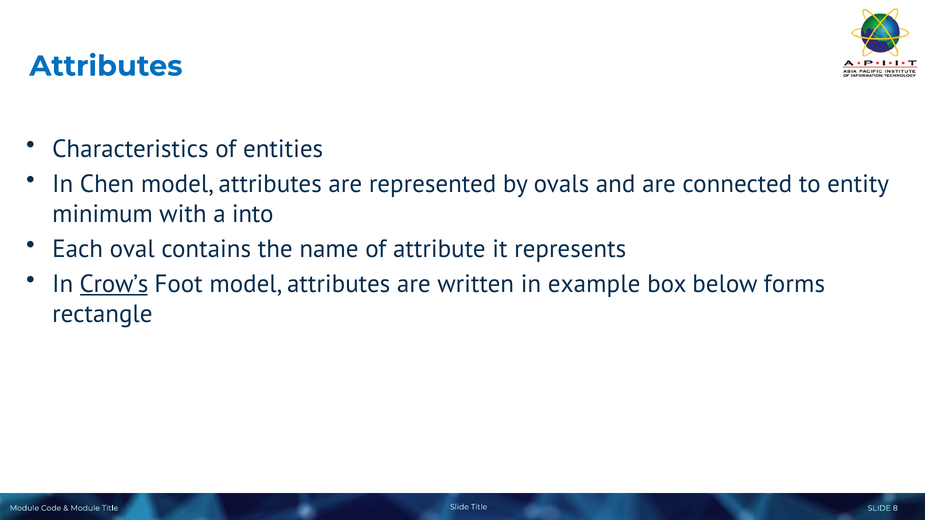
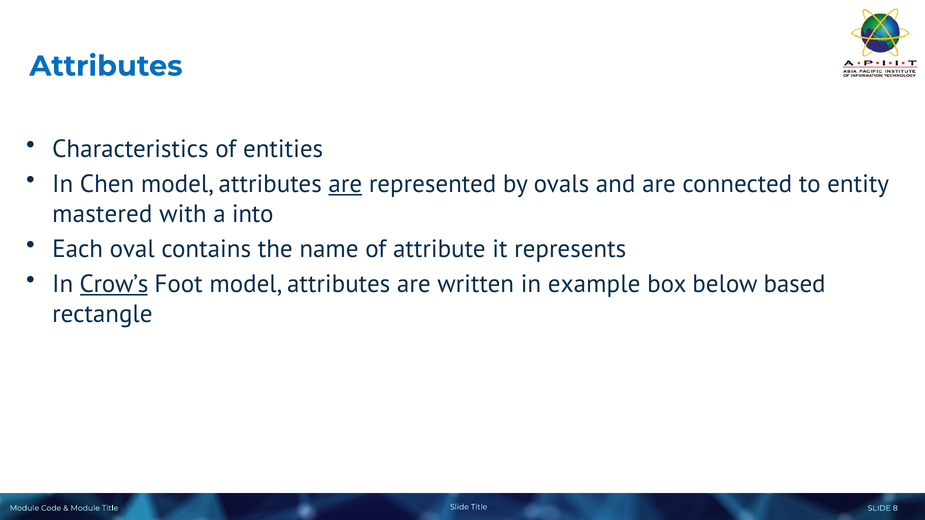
are at (345, 184) underline: none -> present
minimum: minimum -> mastered
forms: forms -> based
